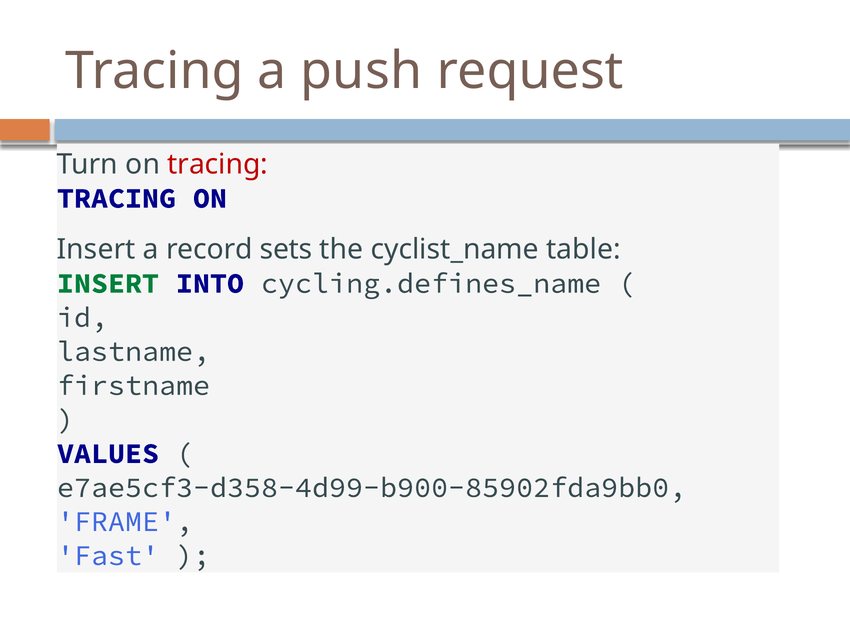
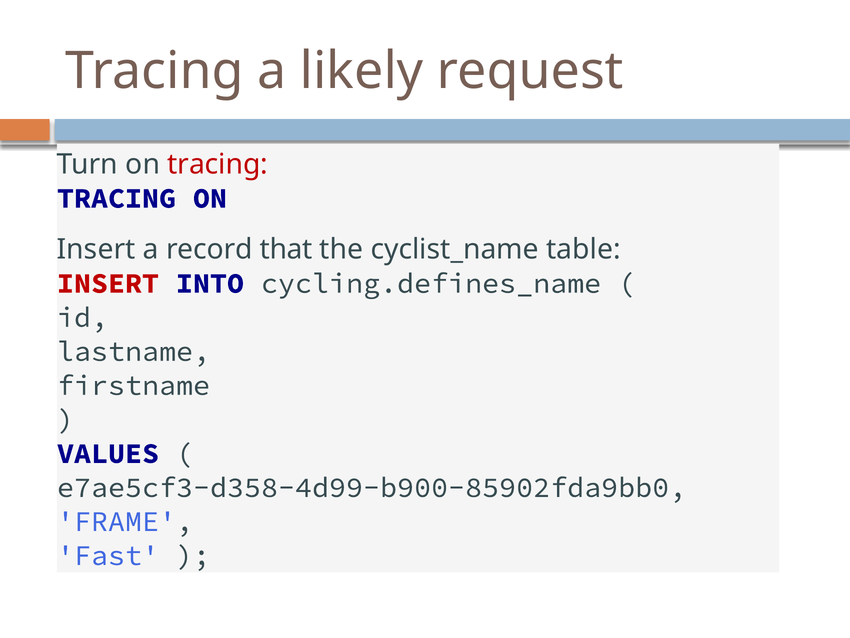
push: push -> likely
sets: sets -> that
INSERT at (108, 283) colour: green -> red
